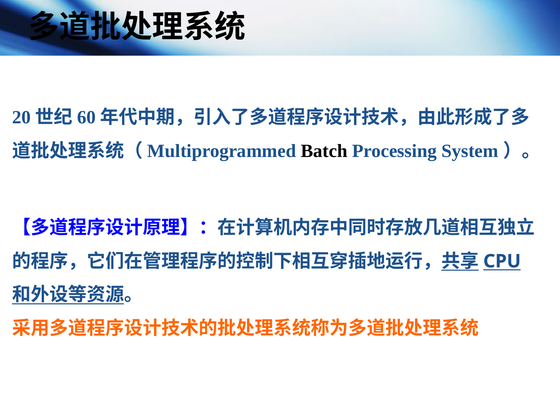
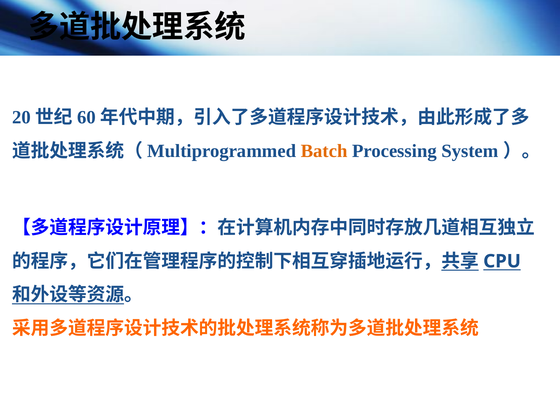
Batch colour: black -> orange
